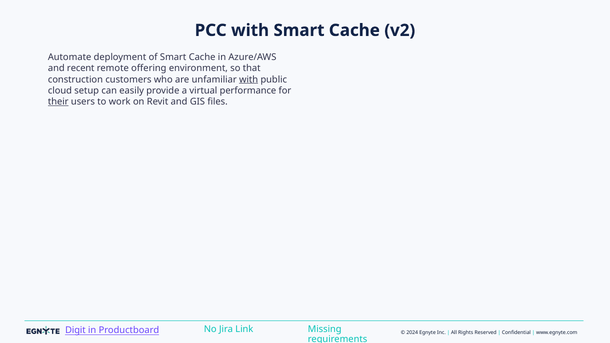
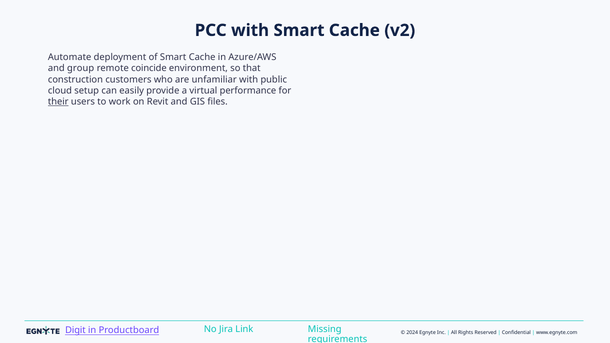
recent: recent -> group
offering: offering -> coincide
with at (249, 79) underline: present -> none
